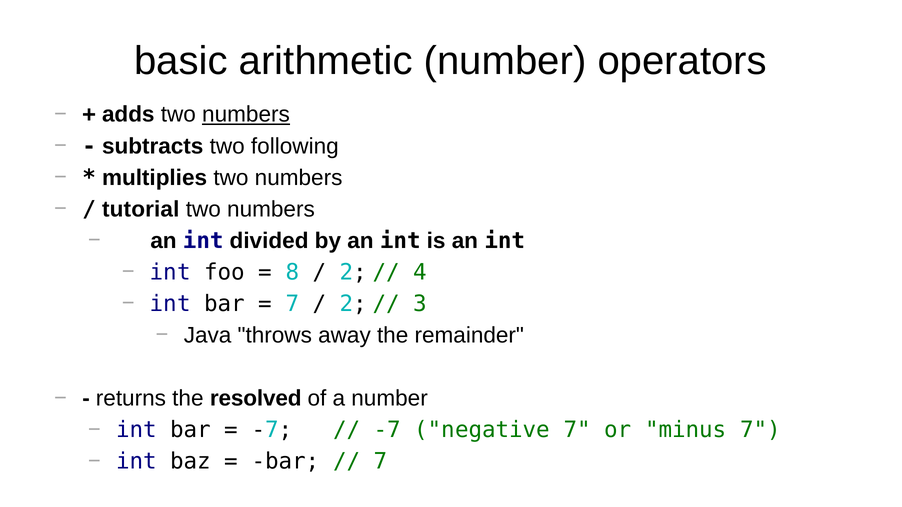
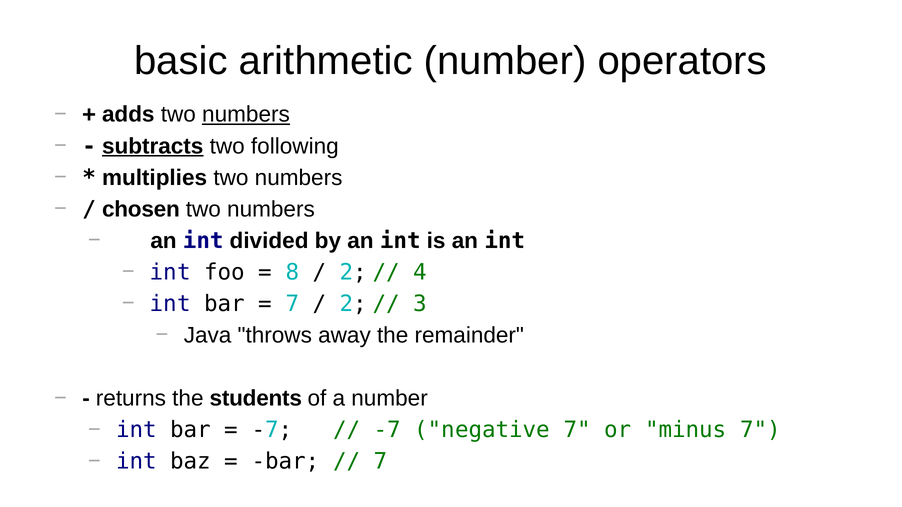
subtracts underline: none -> present
tutorial: tutorial -> chosen
resolved: resolved -> students
